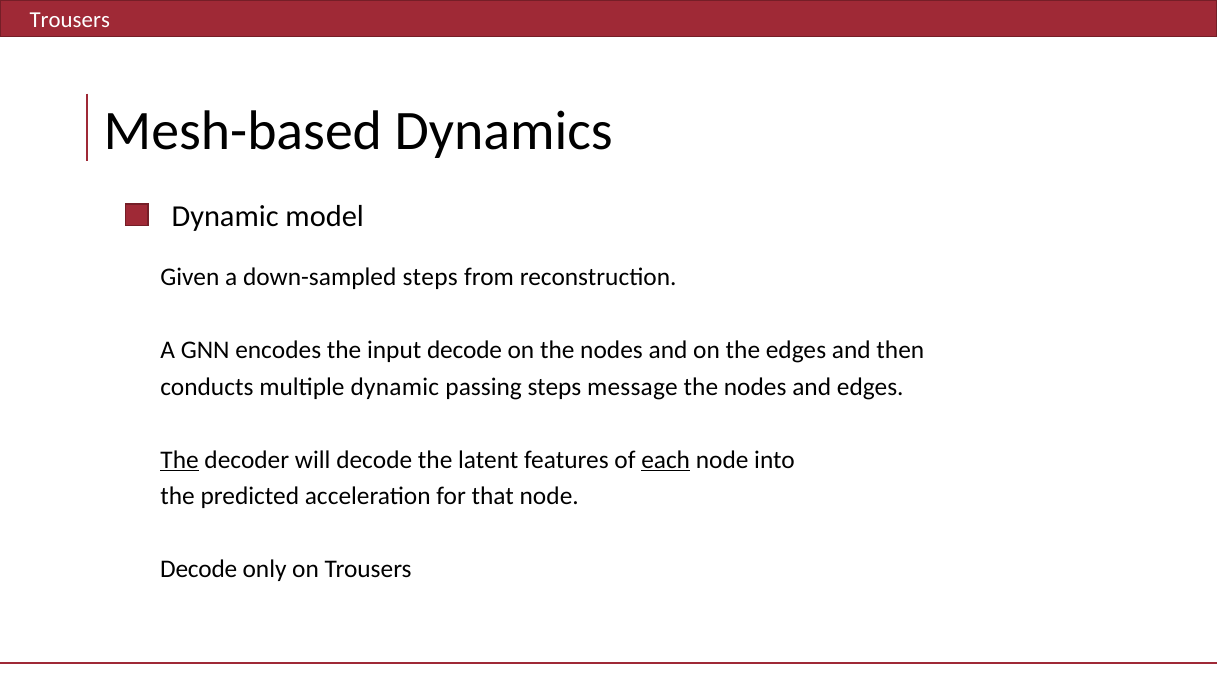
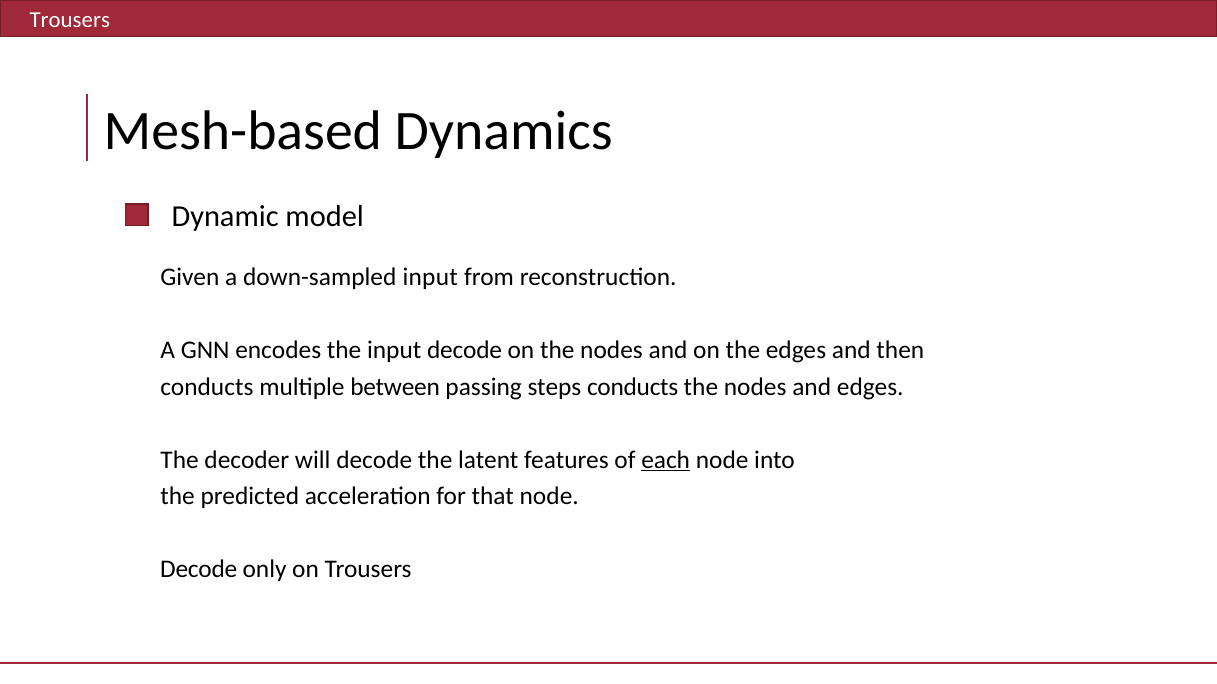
down-sampled steps: steps -> input
multiple dynamic: dynamic -> between
steps message: message -> conducts
The at (180, 460) underline: present -> none
